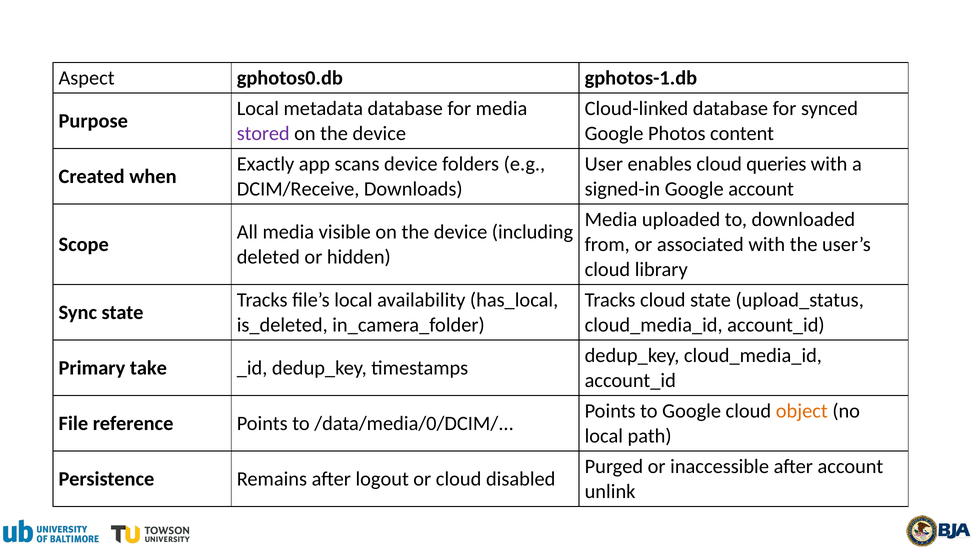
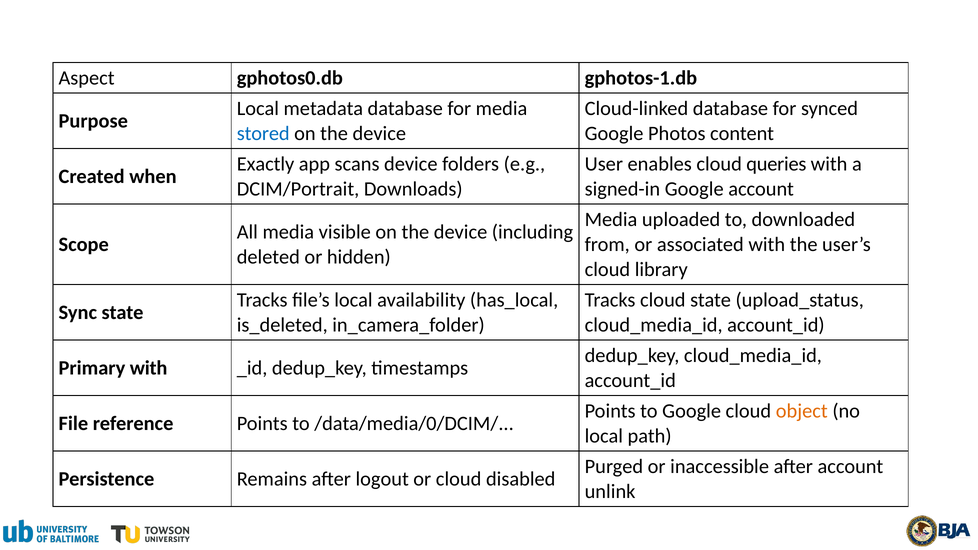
stored colour: purple -> blue
DCIM/Receive: DCIM/Receive -> DCIM/Portrait
Primary take: take -> with
